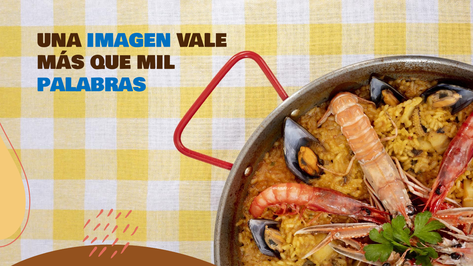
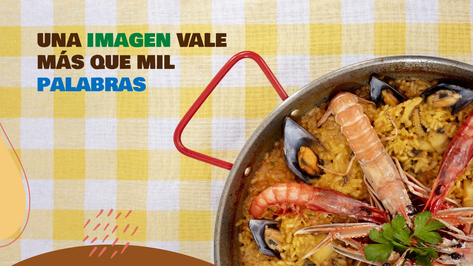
IMAGEN colour: blue -> green
